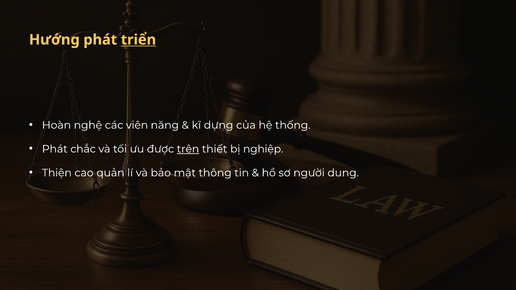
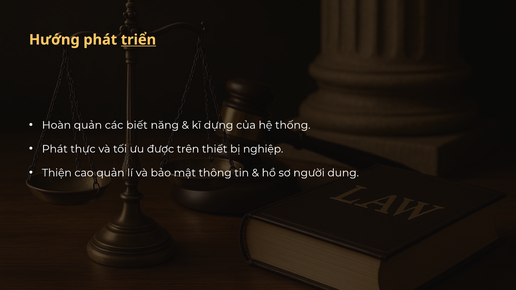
Hoàn nghệ: nghệ -> quản
viên: viên -> biết
chắc: chắc -> thực
trên underline: present -> none
